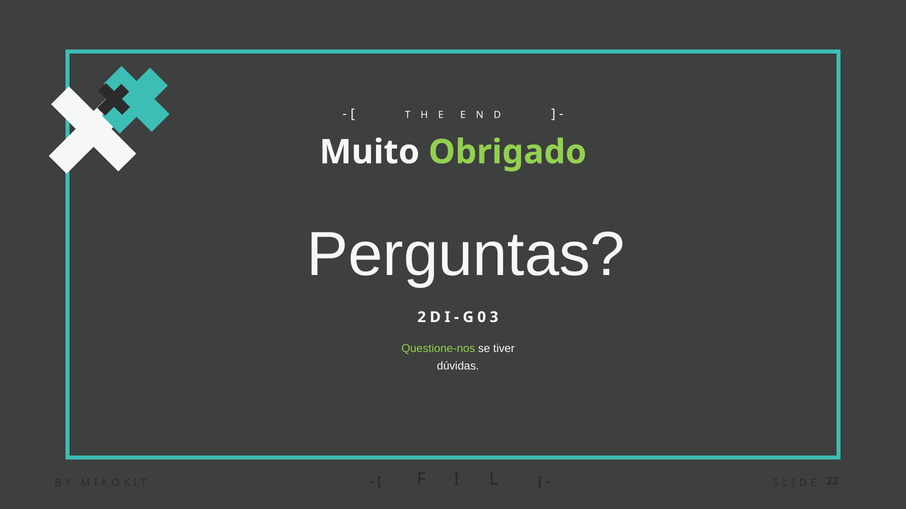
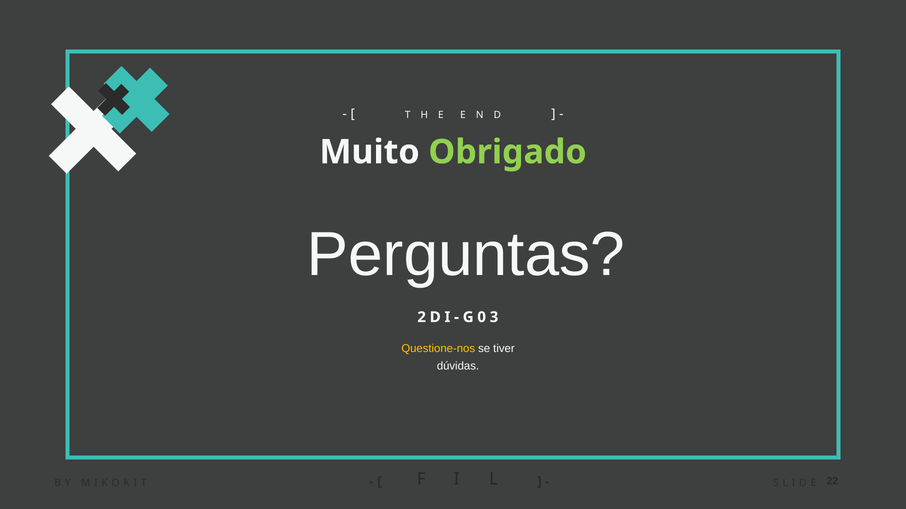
Questione-nos colour: light green -> yellow
